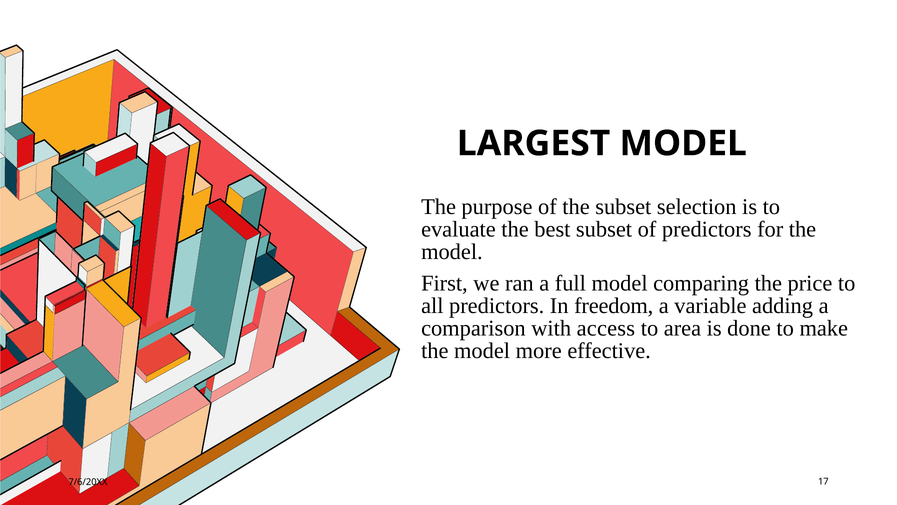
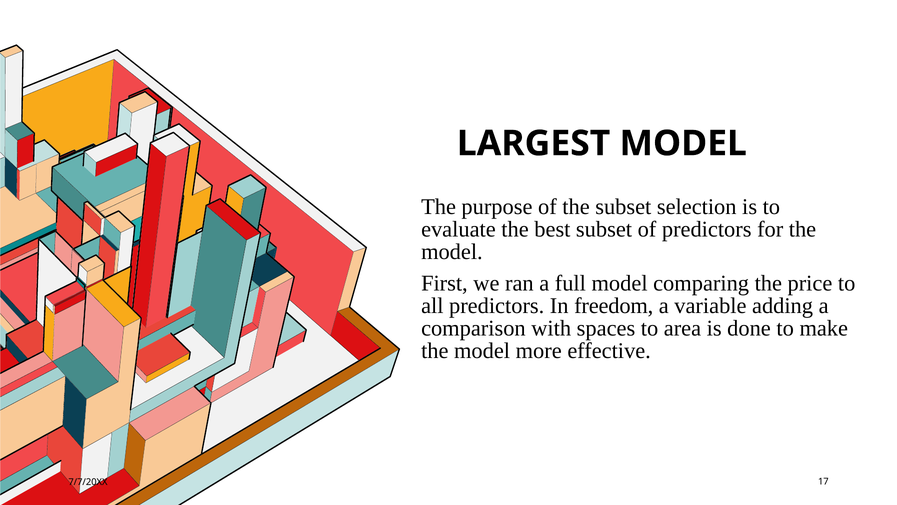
access: access -> spaces
7/6/20XX: 7/6/20XX -> 7/7/20XX
